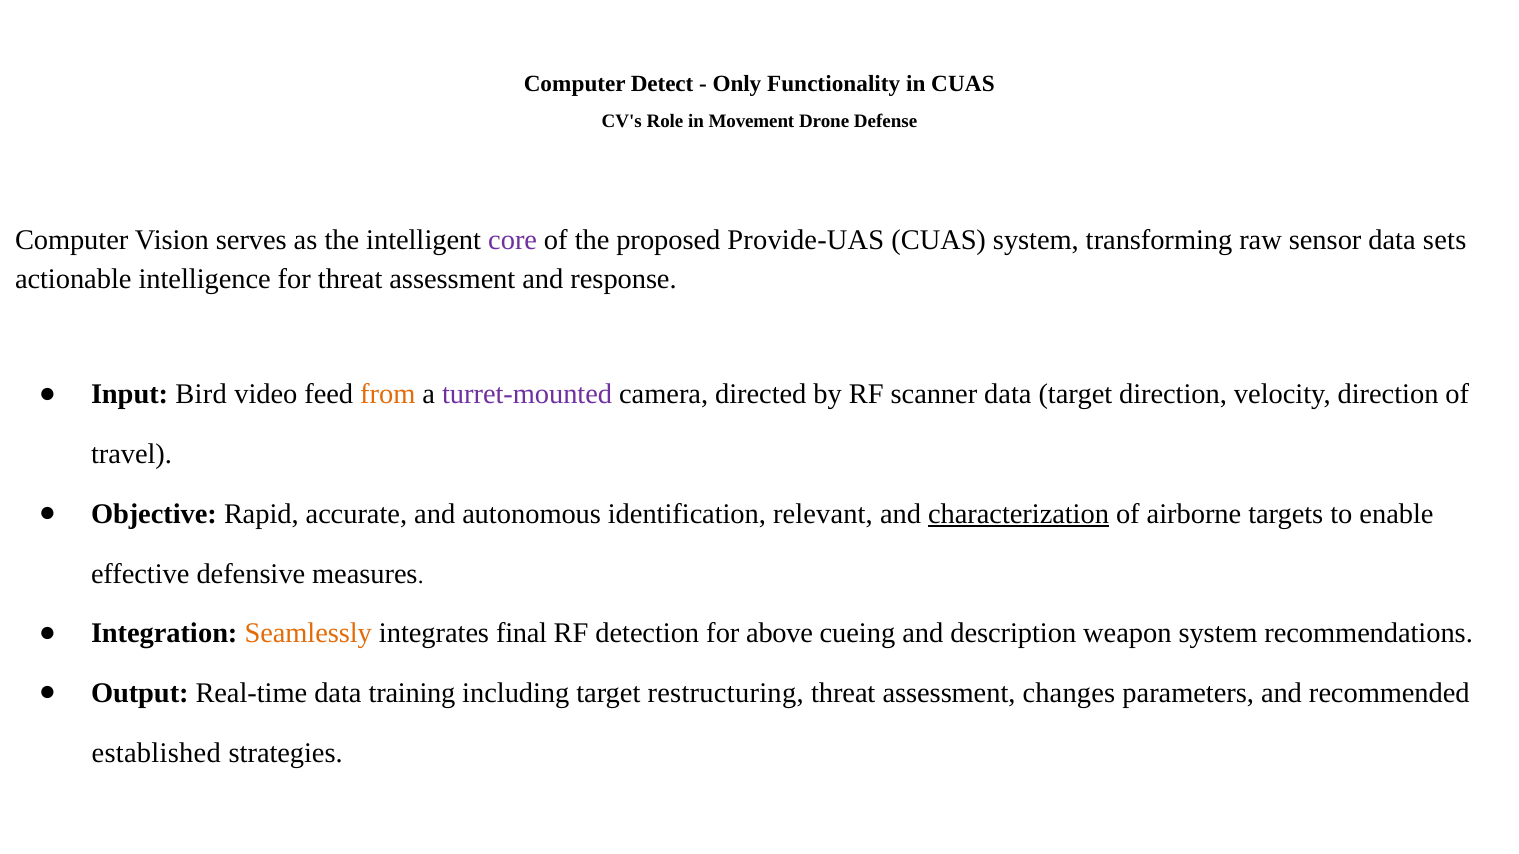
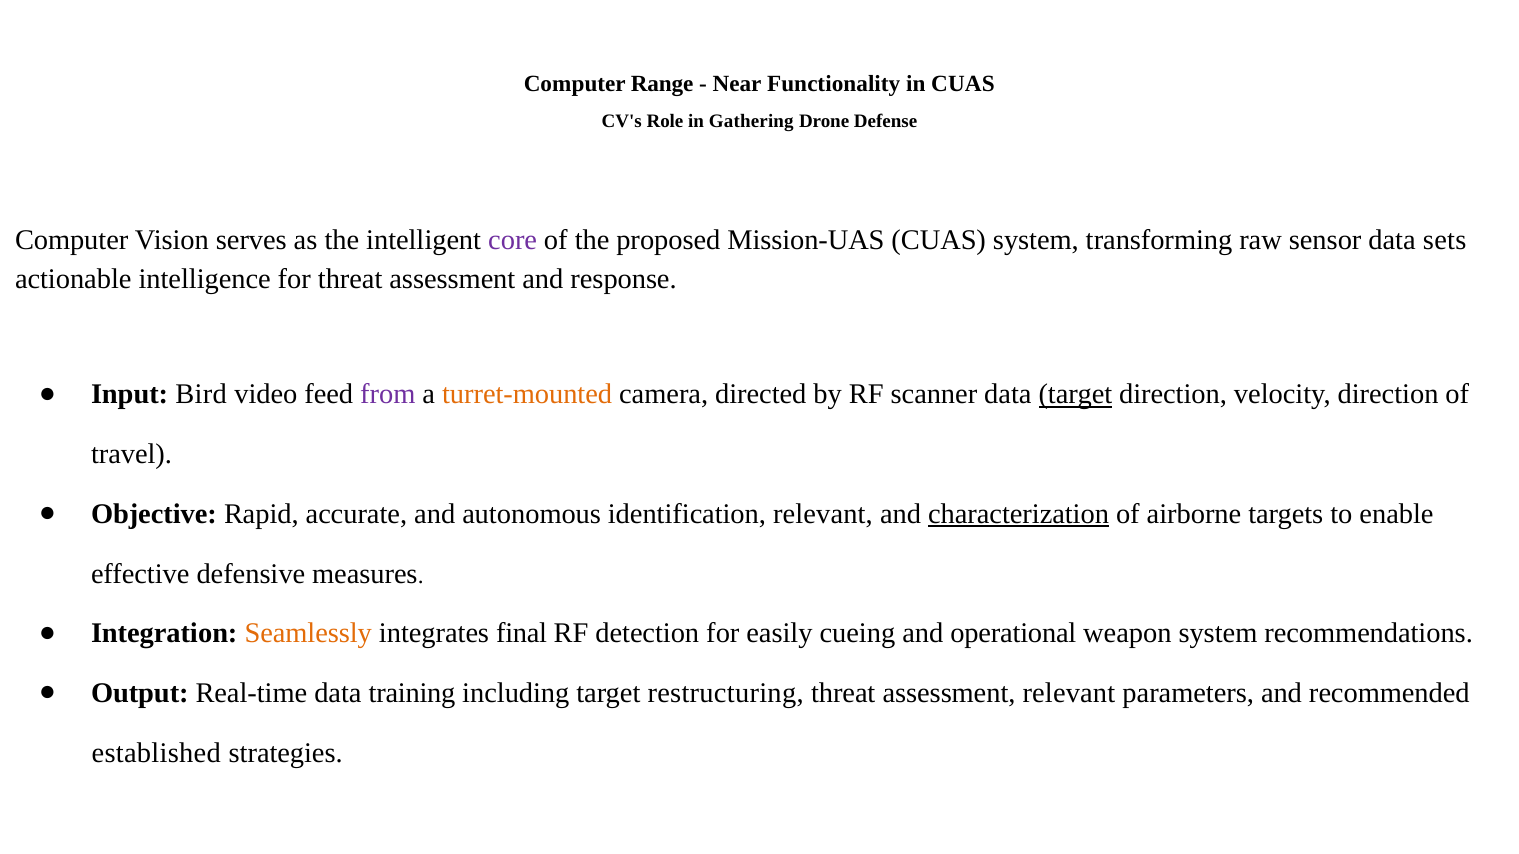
Detect: Detect -> Range
Only: Only -> Near
Movement: Movement -> Gathering
Provide-UAS: Provide-UAS -> Mission-UAS
from colour: orange -> purple
turret-mounted colour: purple -> orange
target at (1075, 395) underline: none -> present
above: above -> easily
description: description -> operational
assessment changes: changes -> relevant
